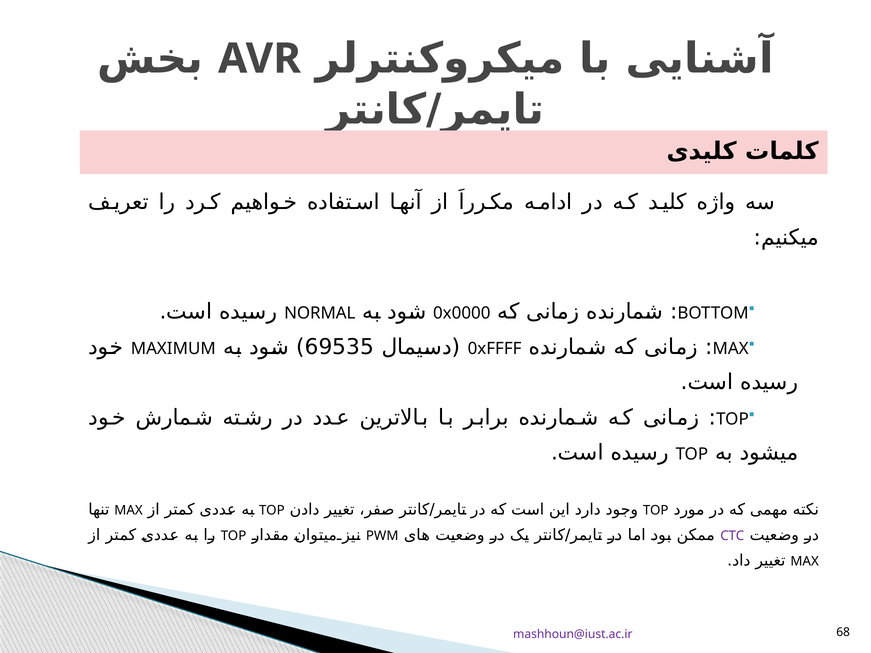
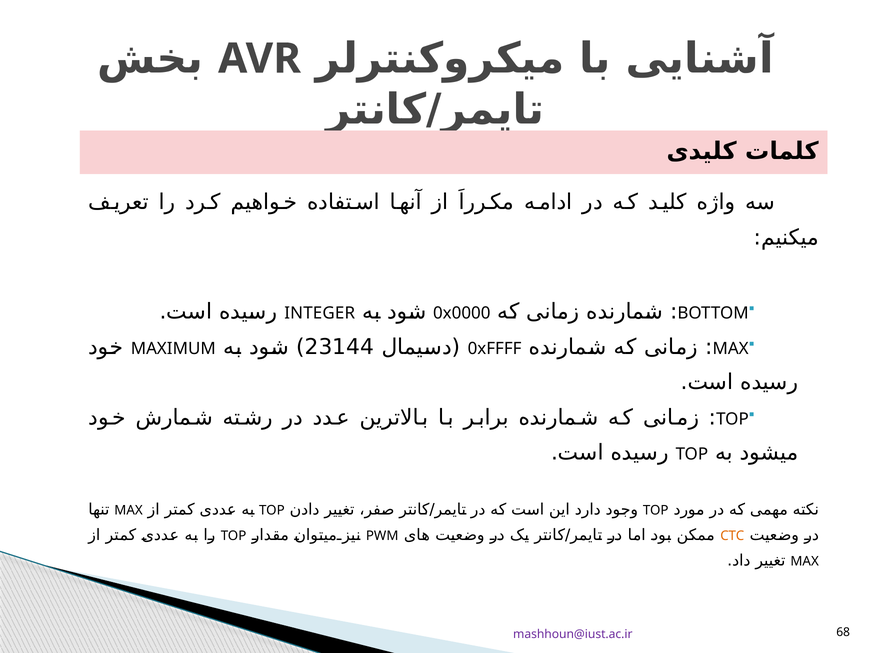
NORMAL: NORMAL -> INTEGER
69535: 69535 -> 23144
CTC colour: purple -> orange
